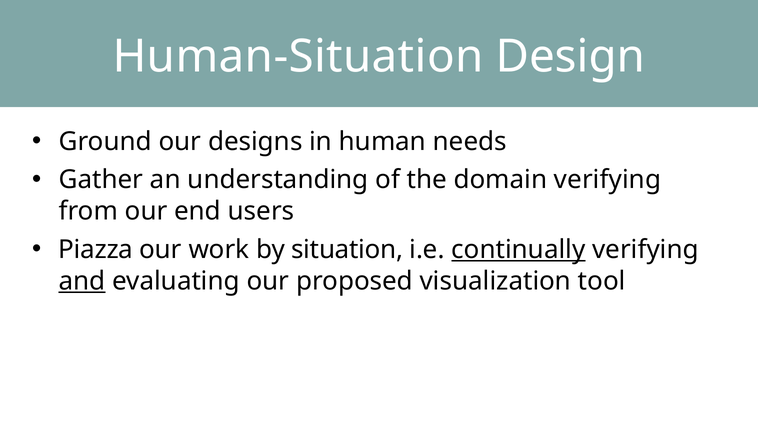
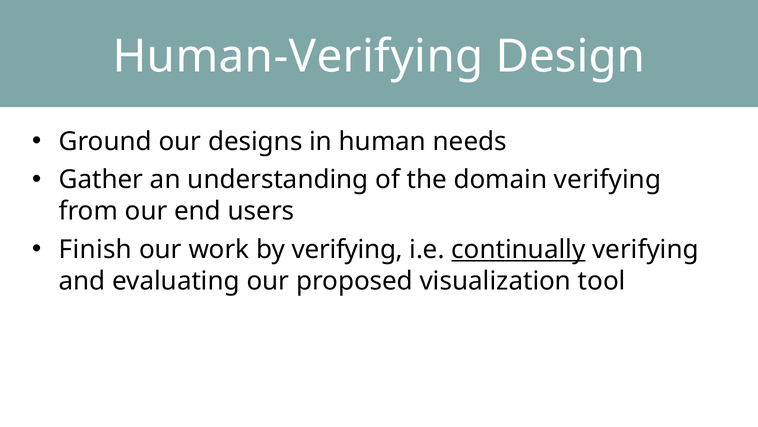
Human-Situation: Human-Situation -> Human-Verifying
Piazza: Piazza -> Finish
by situation: situation -> verifying
and underline: present -> none
